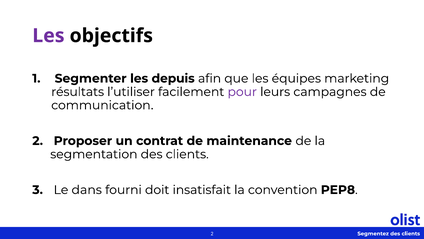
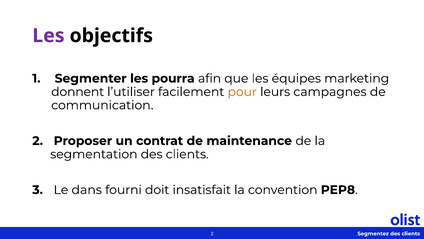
depuis: depuis -> pourra
résultats: résultats -> donnent
pour colour: purple -> orange
